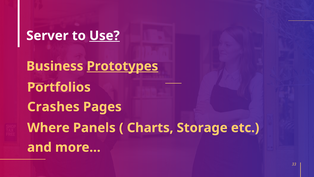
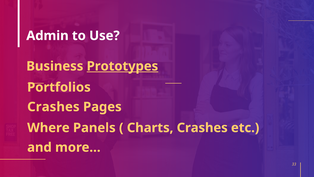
Server: Server -> Admin
Use underline: present -> none
Charts Storage: Storage -> Crashes
